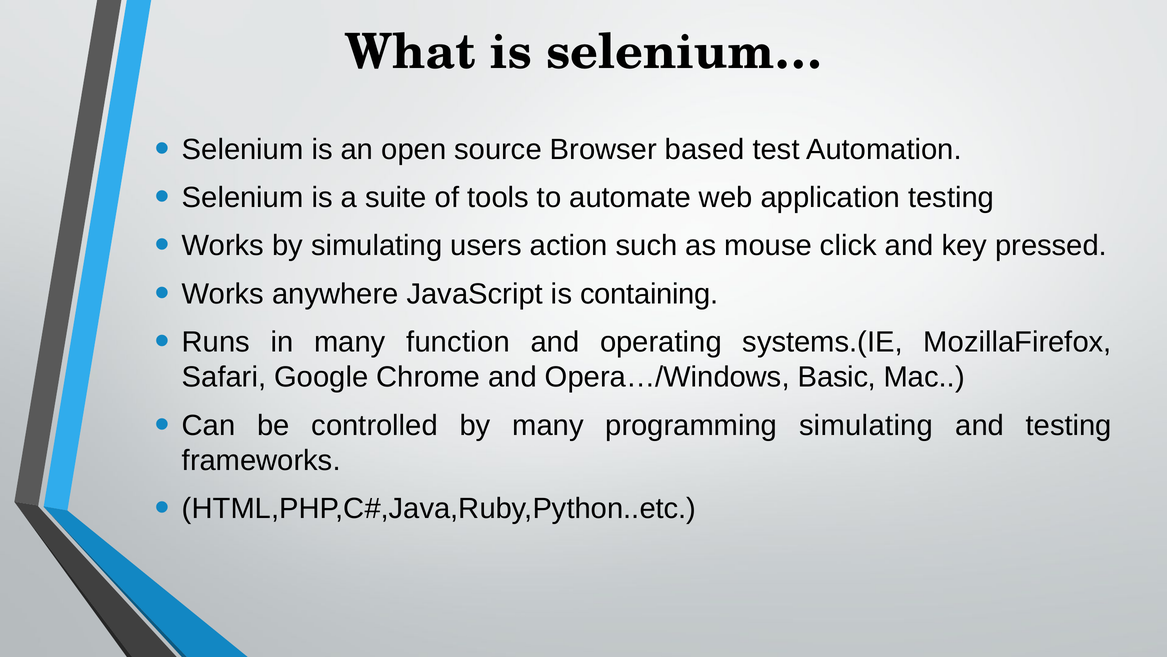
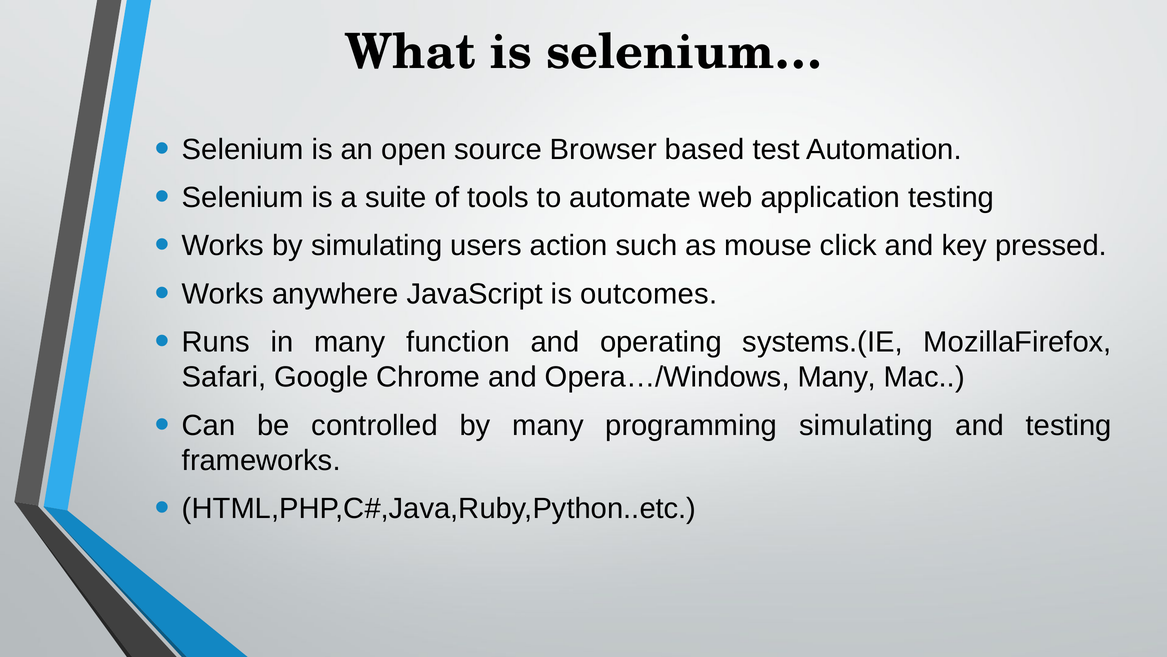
containing: containing -> outcomes
Opera…/Windows Basic: Basic -> Many
